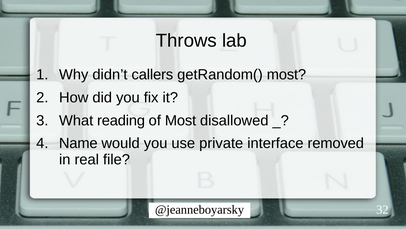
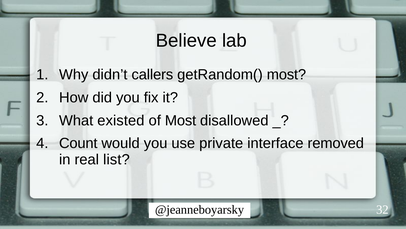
Throws: Throws -> Believe
reading: reading -> existed
Name: Name -> Count
file: file -> list
